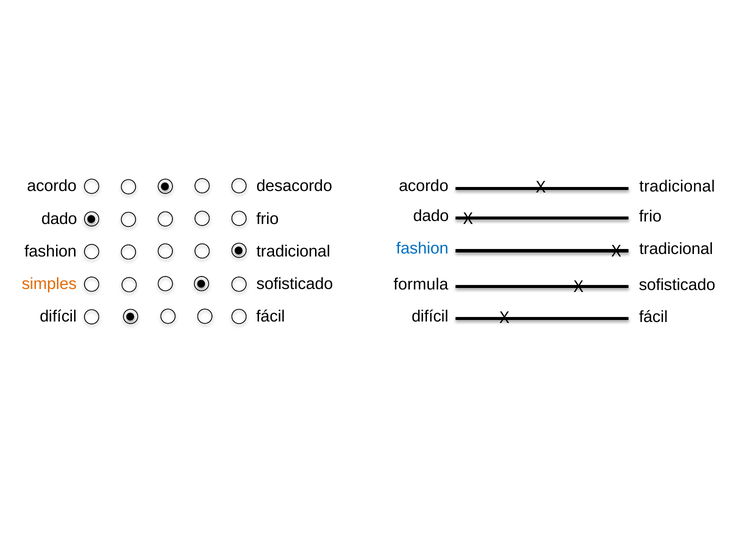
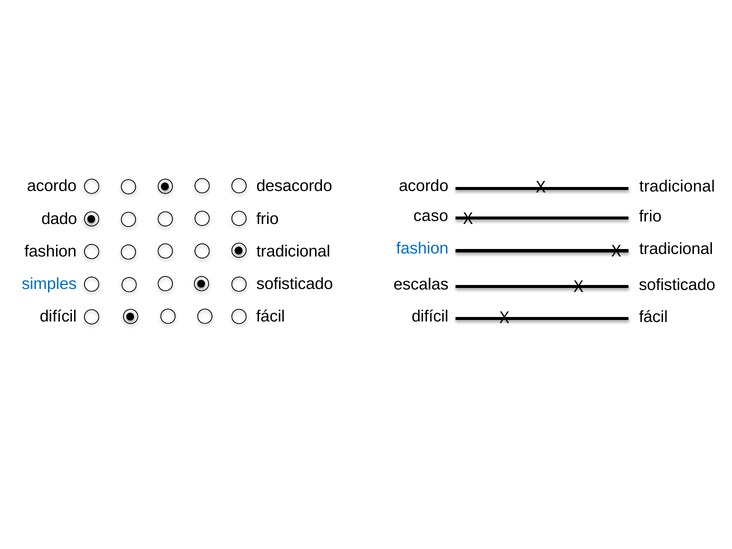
dado at (431, 216): dado -> caso
simples colour: orange -> blue
formula: formula -> escalas
